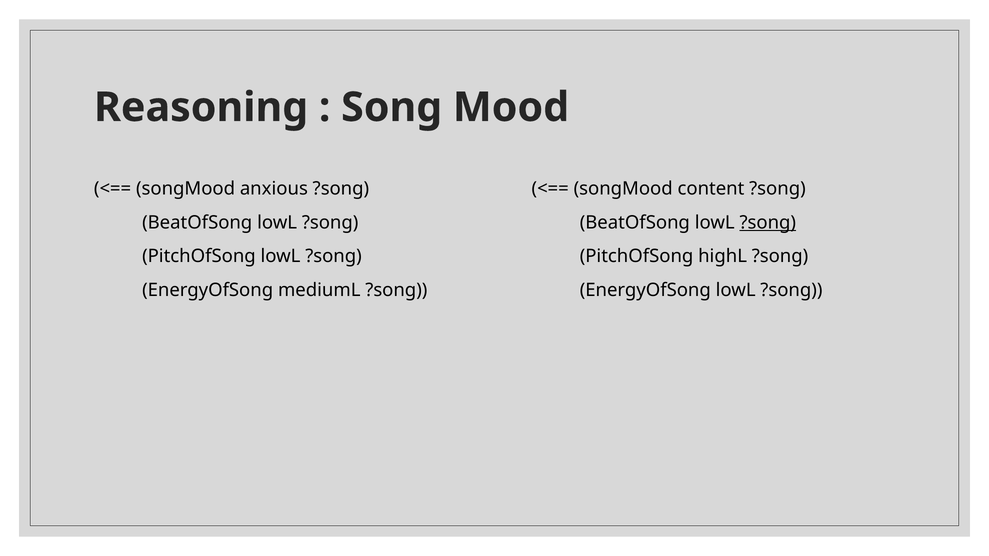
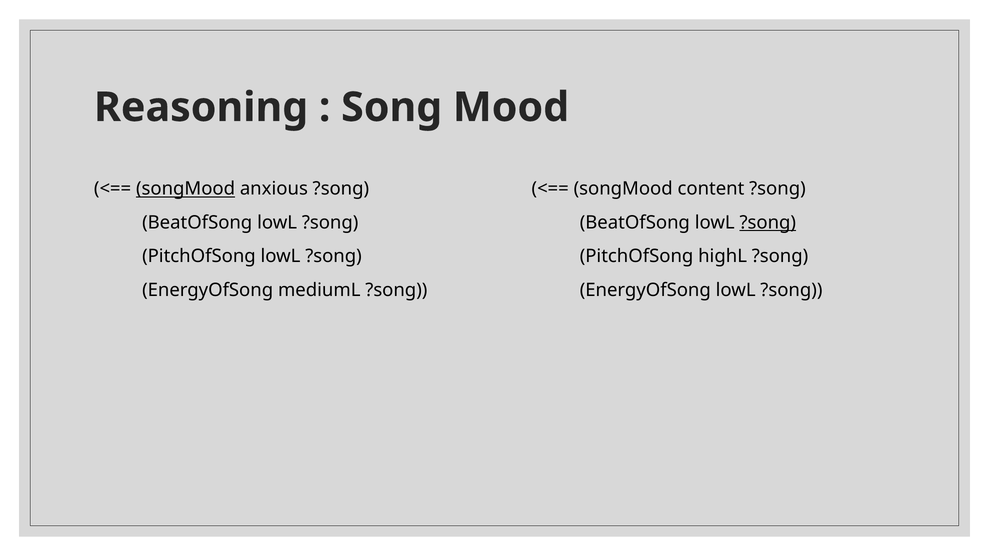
songMood at (186, 189) underline: none -> present
